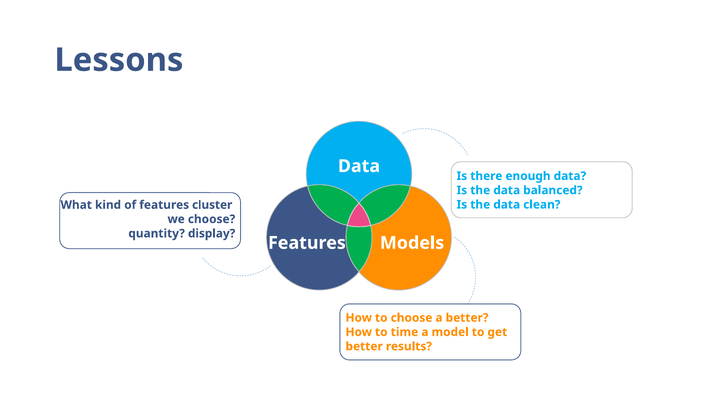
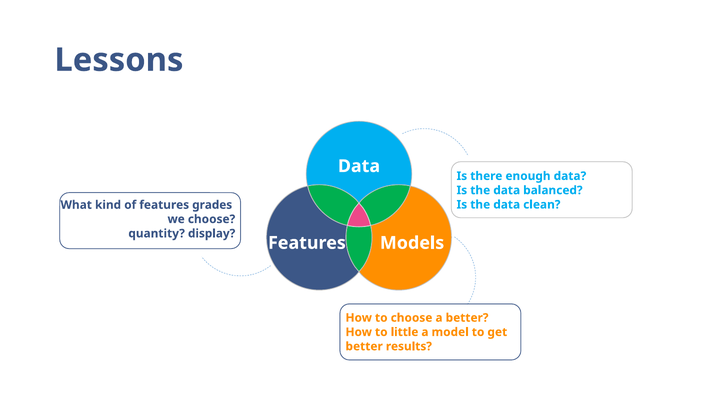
cluster: cluster -> grades
time: time -> little
